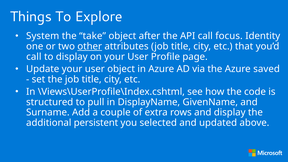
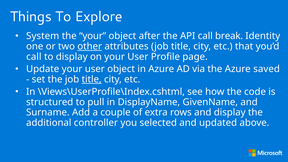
the take: take -> your
focus: focus -> break
title at (92, 79) underline: none -> present
persistent: persistent -> controller
